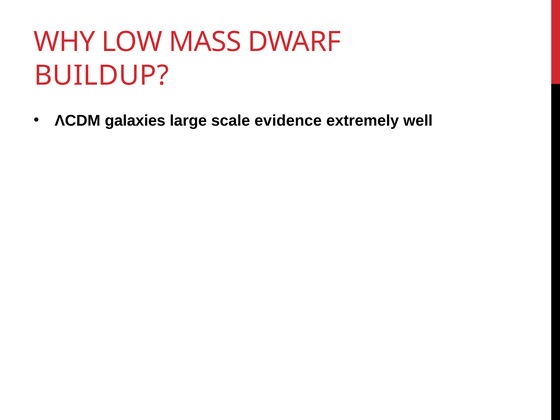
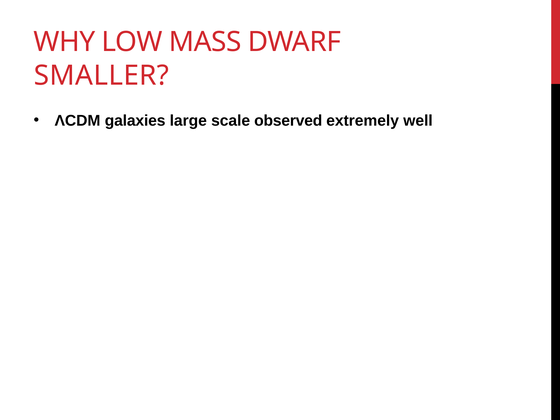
BUILDUP: BUILDUP -> SMALLER
evidence: evidence -> observed
